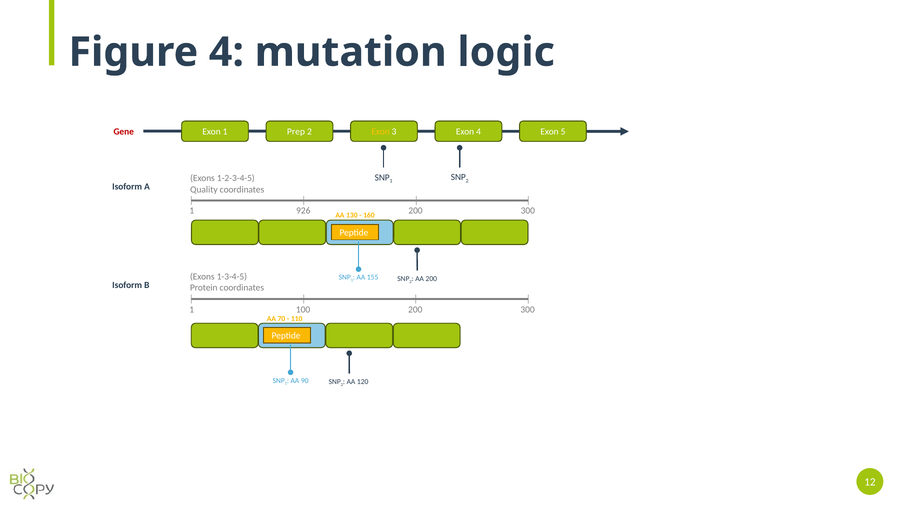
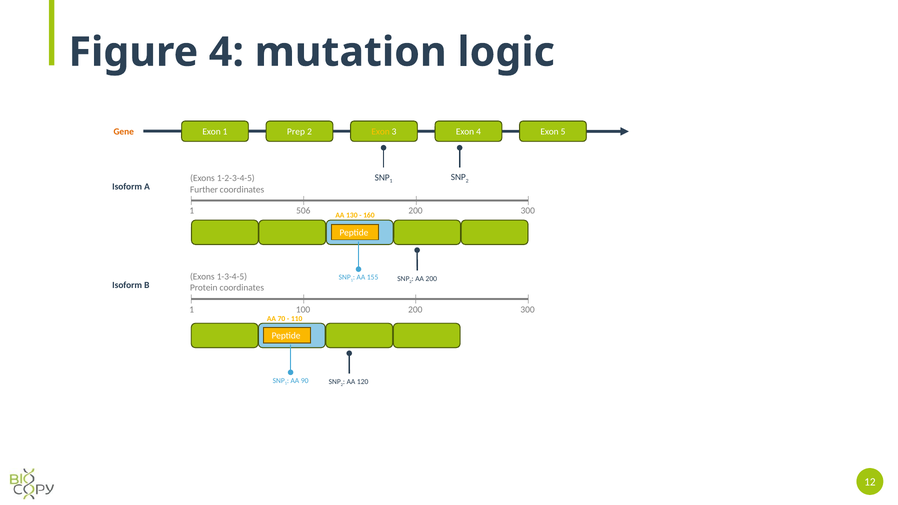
Gene colour: red -> orange
Quality: Quality -> Further
926: 926 -> 506
